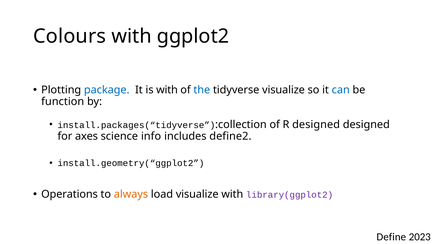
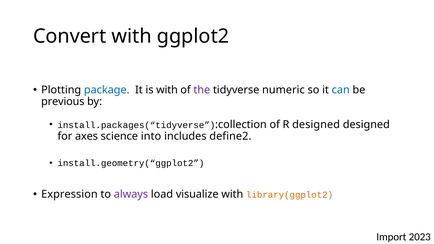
Colours: Colours -> Convert
the colour: blue -> purple
tidyverse visualize: visualize -> numeric
function: function -> previous
info: info -> into
Operations: Operations -> Expression
always colour: orange -> purple
library(ggplot2 colour: purple -> orange
Define: Define -> Import
